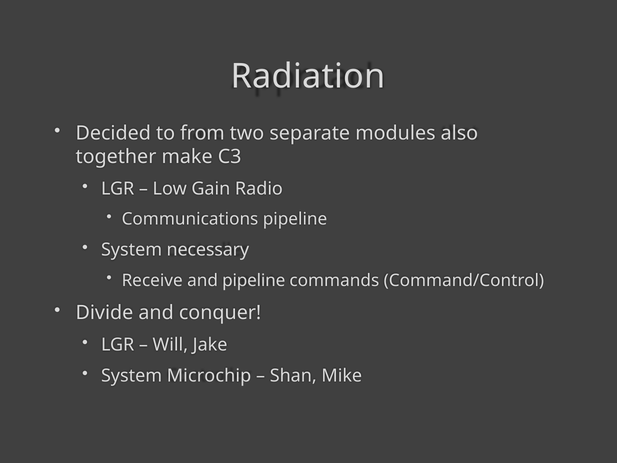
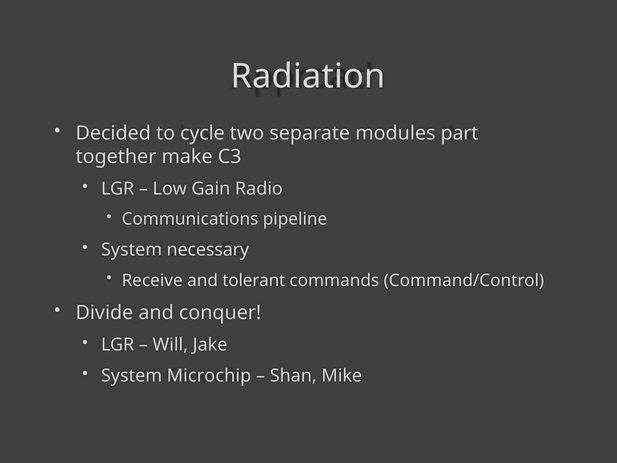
from: from -> cycle
also: also -> part
and pipeline: pipeline -> tolerant
